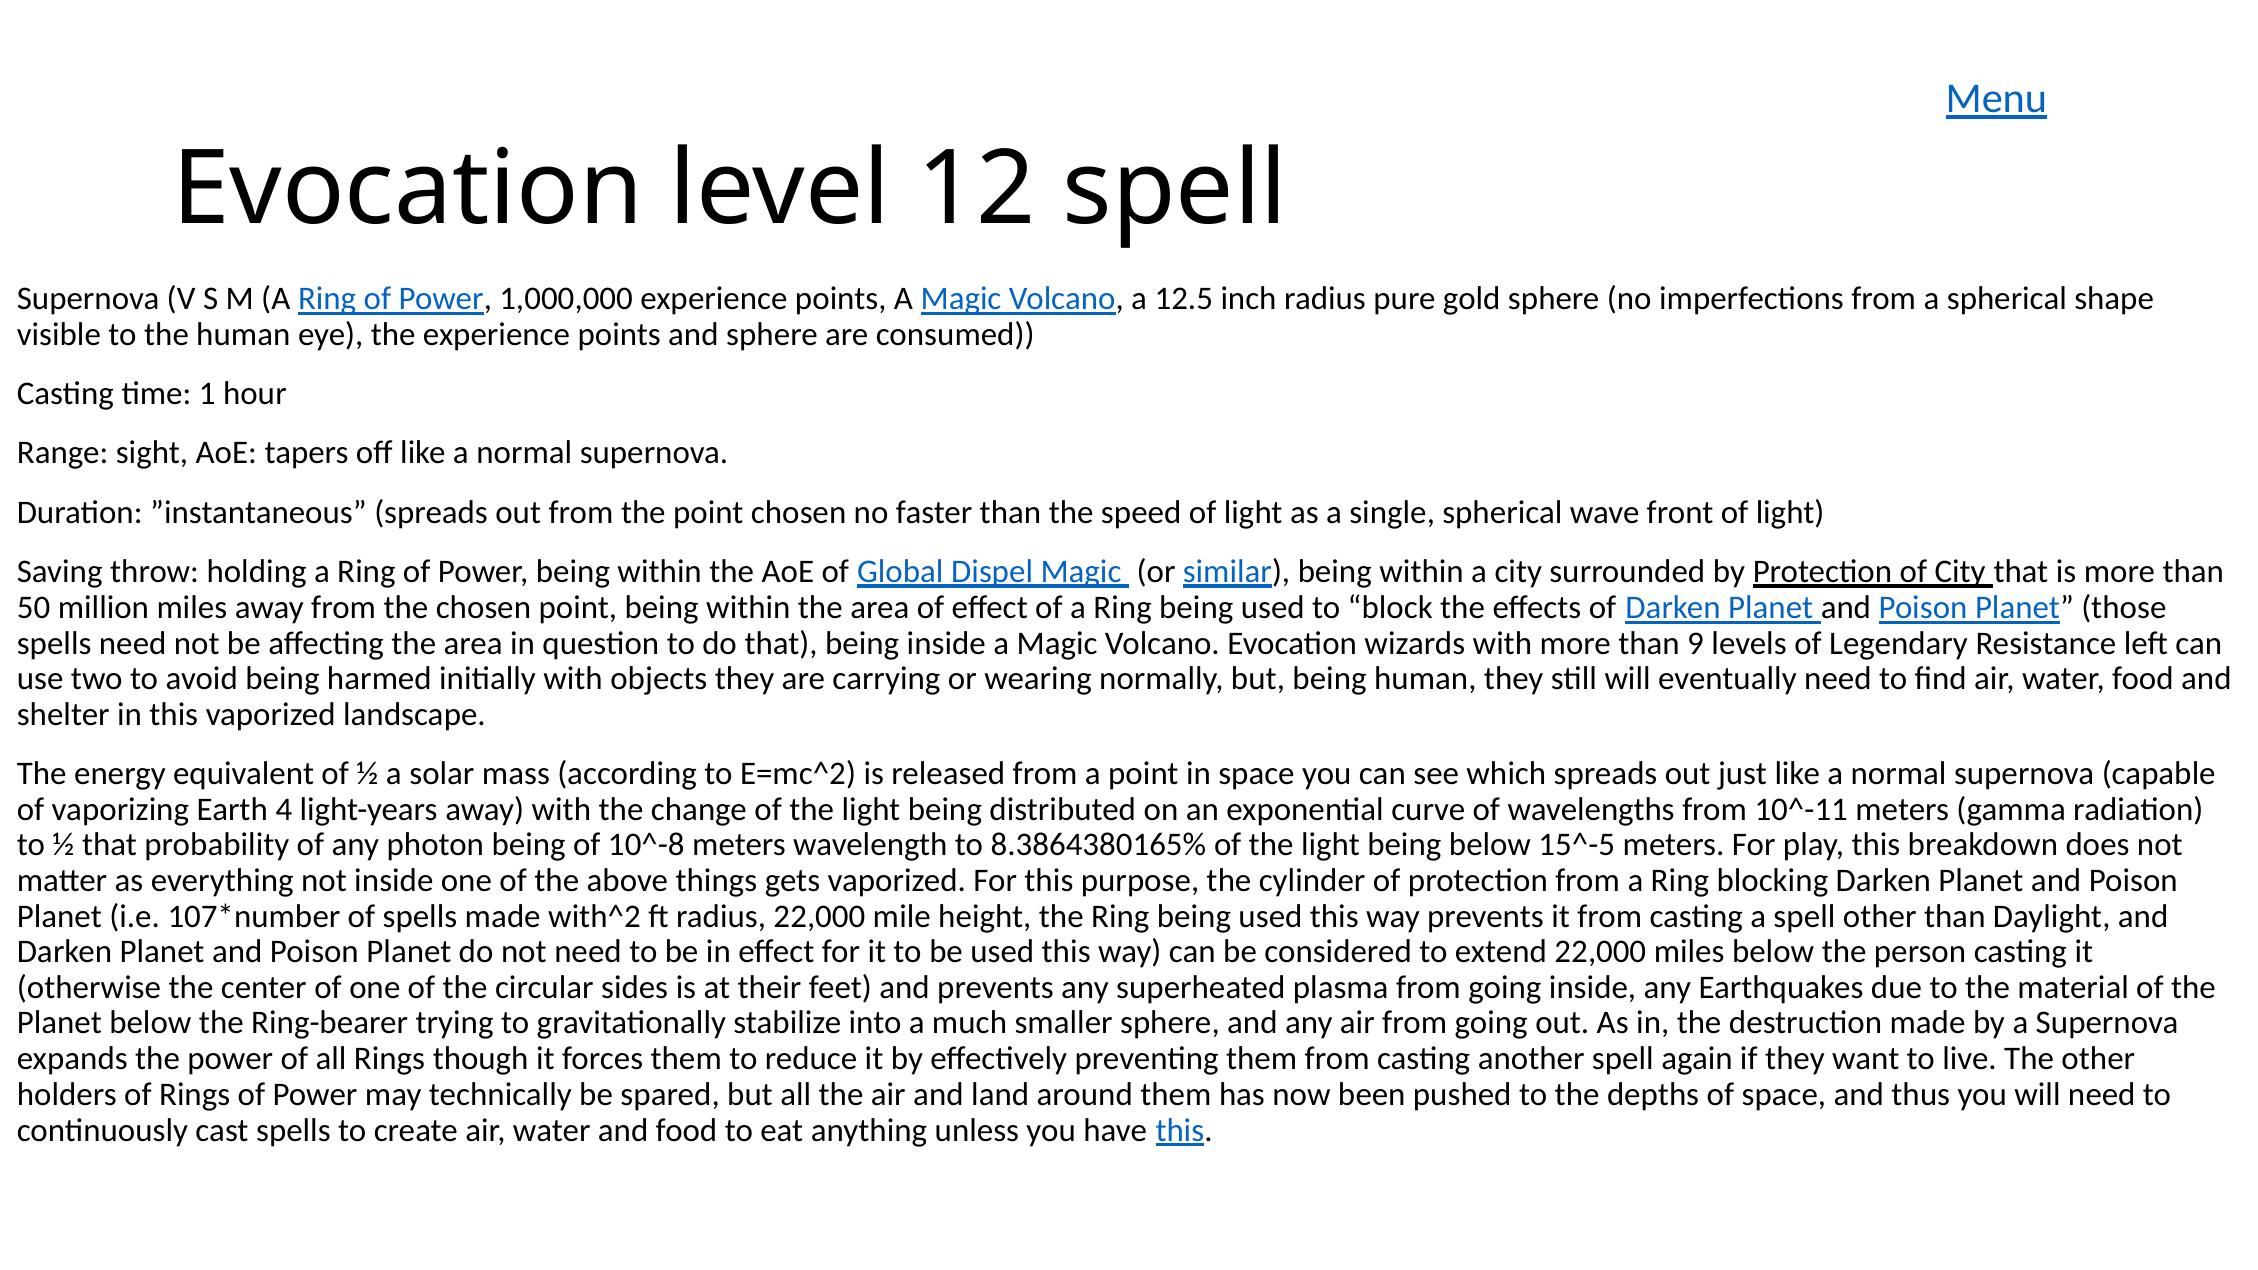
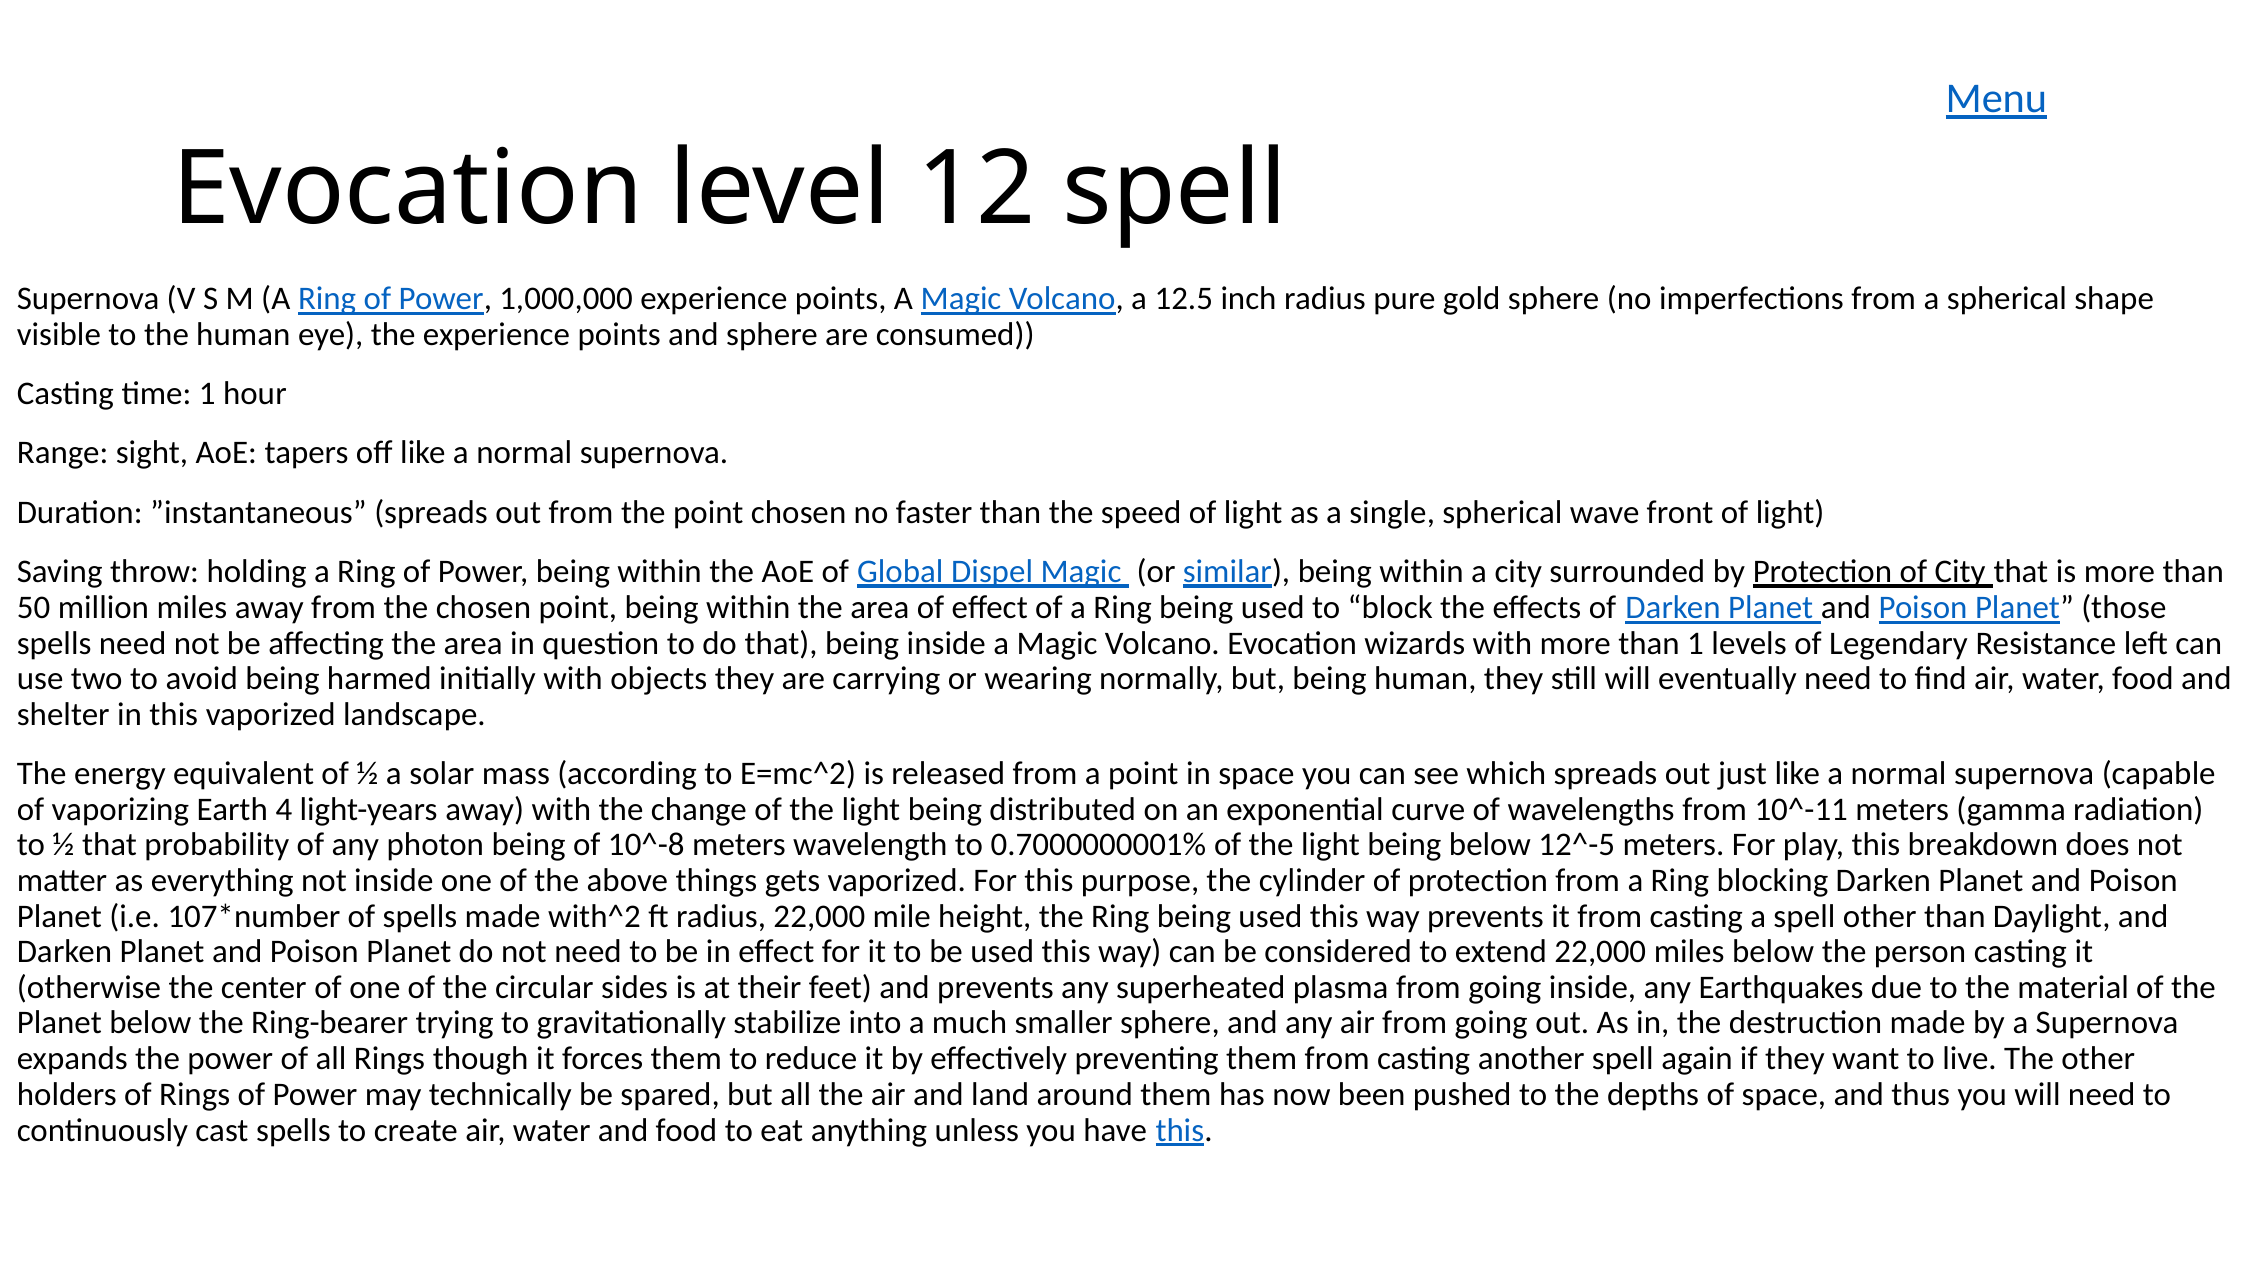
than 9: 9 -> 1
8.3864380165%: 8.3864380165% -> 0.7000000001%
15^-5: 15^-5 -> 12^-5
